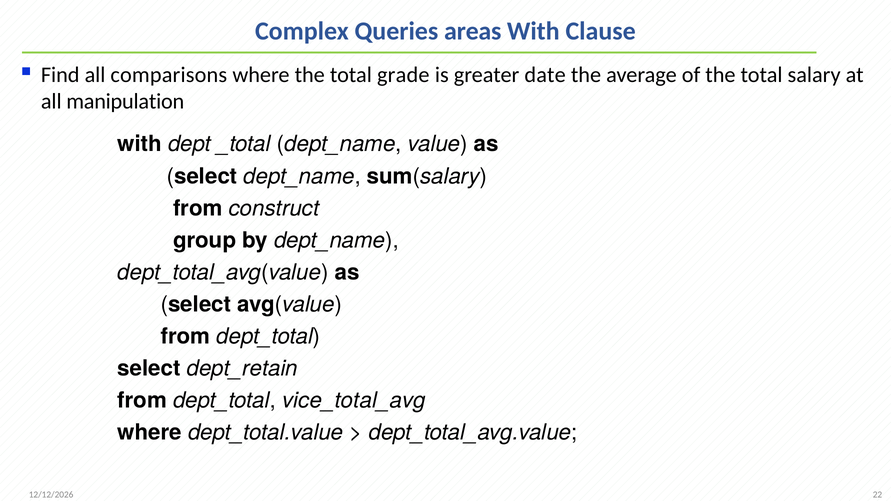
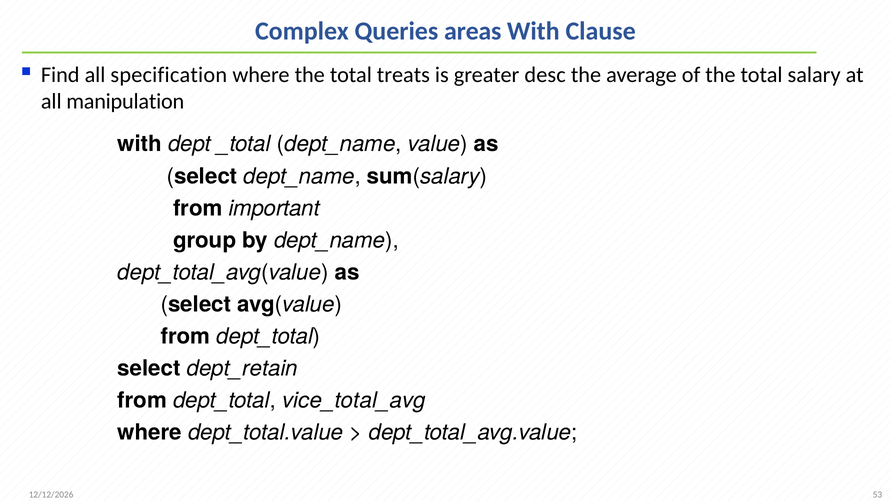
comparisons: comparisons -> specification
grade: grade -> treats
date: date -> desc
construct: construct -> important
22: 22 -> 53
